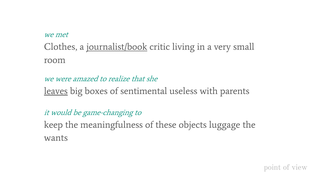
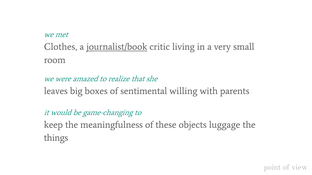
leaves underline: present -> none
useless: useless -> willing
wants: wants -> things
